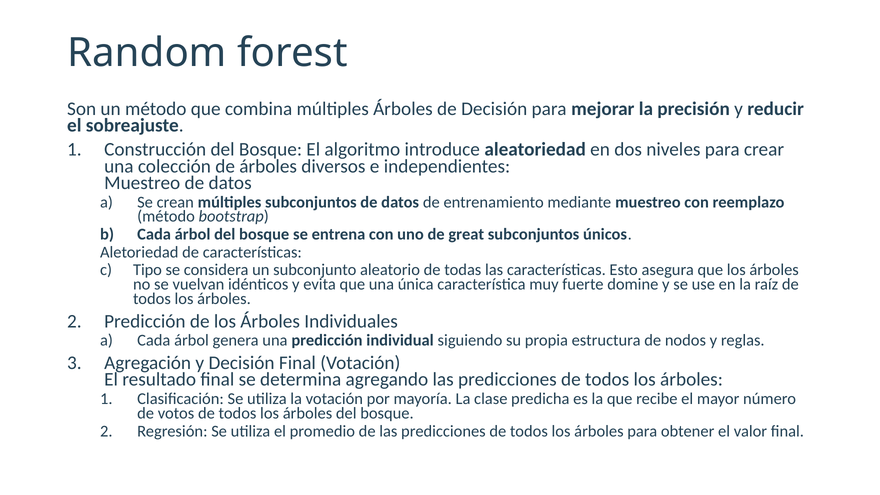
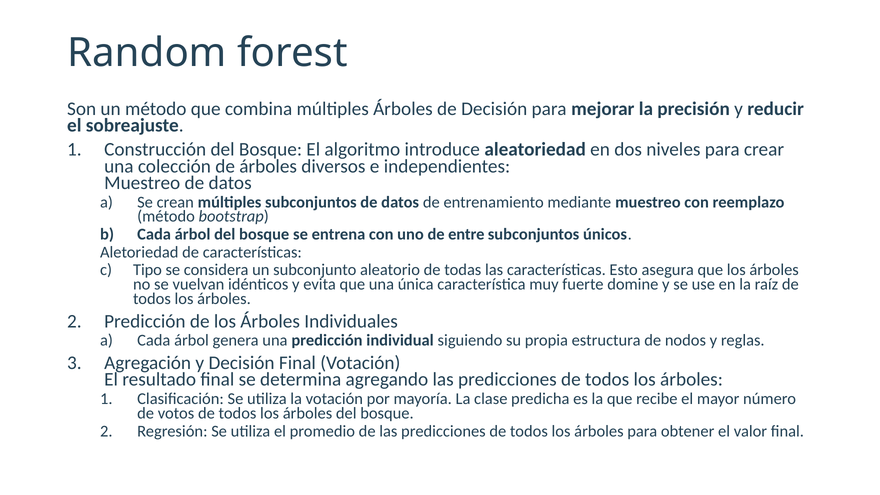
great: great -> entre
